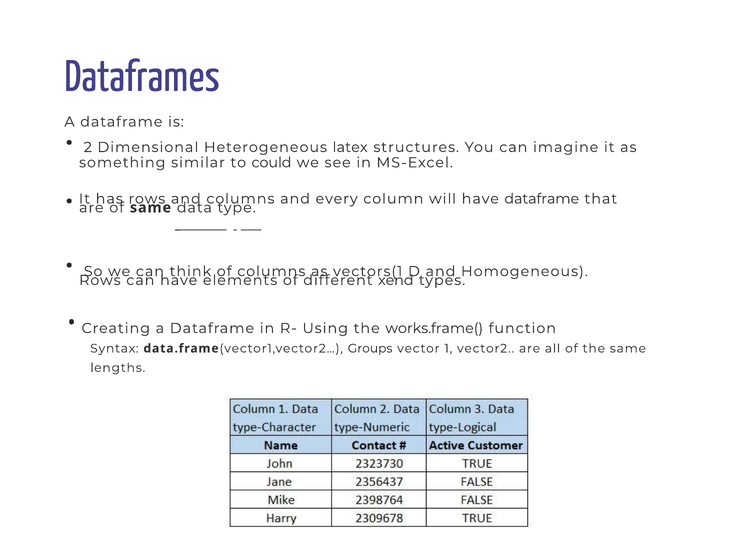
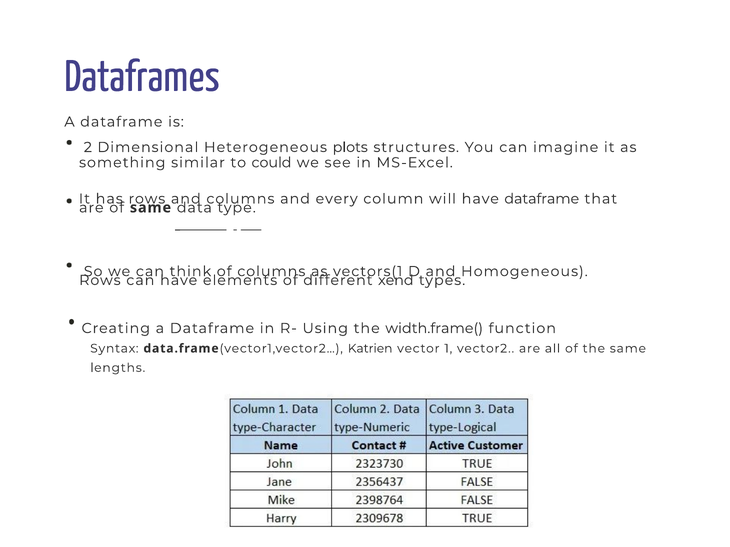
latex: latex -> plots
works.frame(: works.frame( -> width.frame(
Groups: Groups -> Katrien
